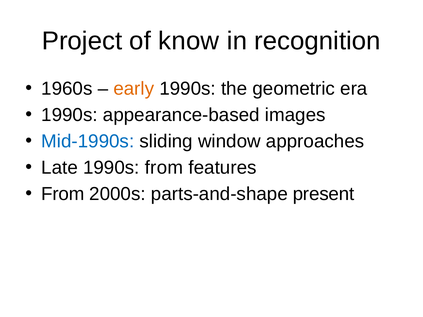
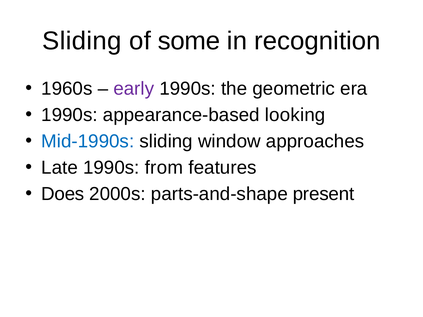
Project at (82, 41): Project -> Sliding
know: know -> some
early colour: orange -> purple
images: images -> looking
From at (63, 194): From -> Does
